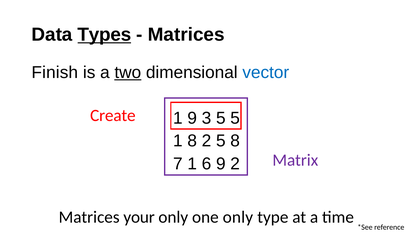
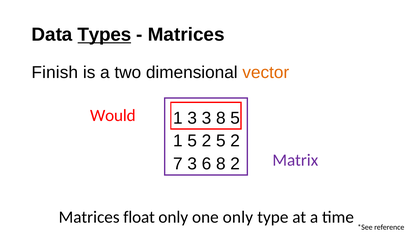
two underline: present -> none
vector colour: blue -> orange
Create: Create -> Would
1 9: 9 -> 3
3 5: 5 -> 8
1 8: 8 -> 5
2 5 8: 8 -> 2
7 1: 1 -> 3
6 9: 9 -> 8
your: your -> float
